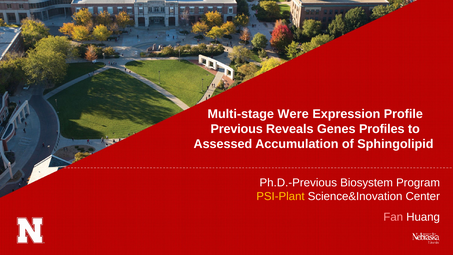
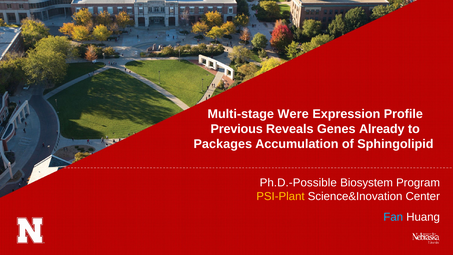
Profiles: Profiles -> Already
Assessed: Assessed -> Packages
Ph.D.-Previous: Ph.D.-Previous -> Ph.D.-Possible
Fan colour: pink -> light blue
